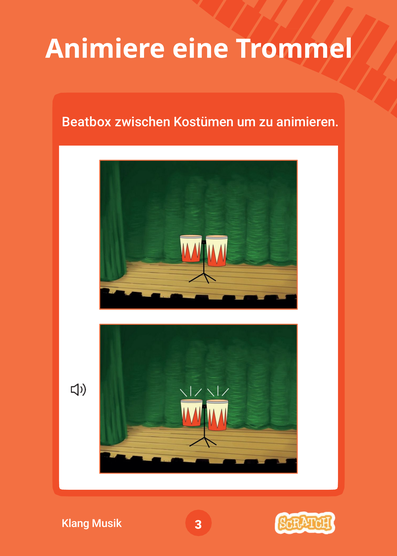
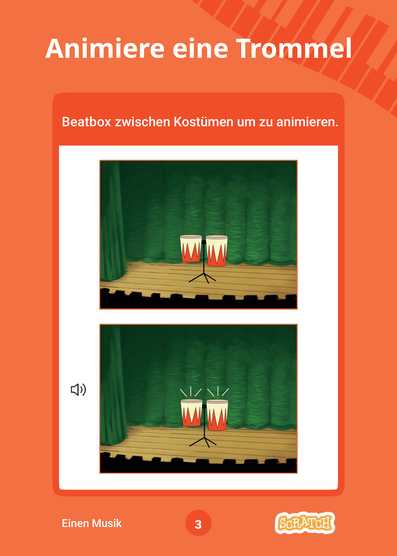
Klang: Klang -> Einen
